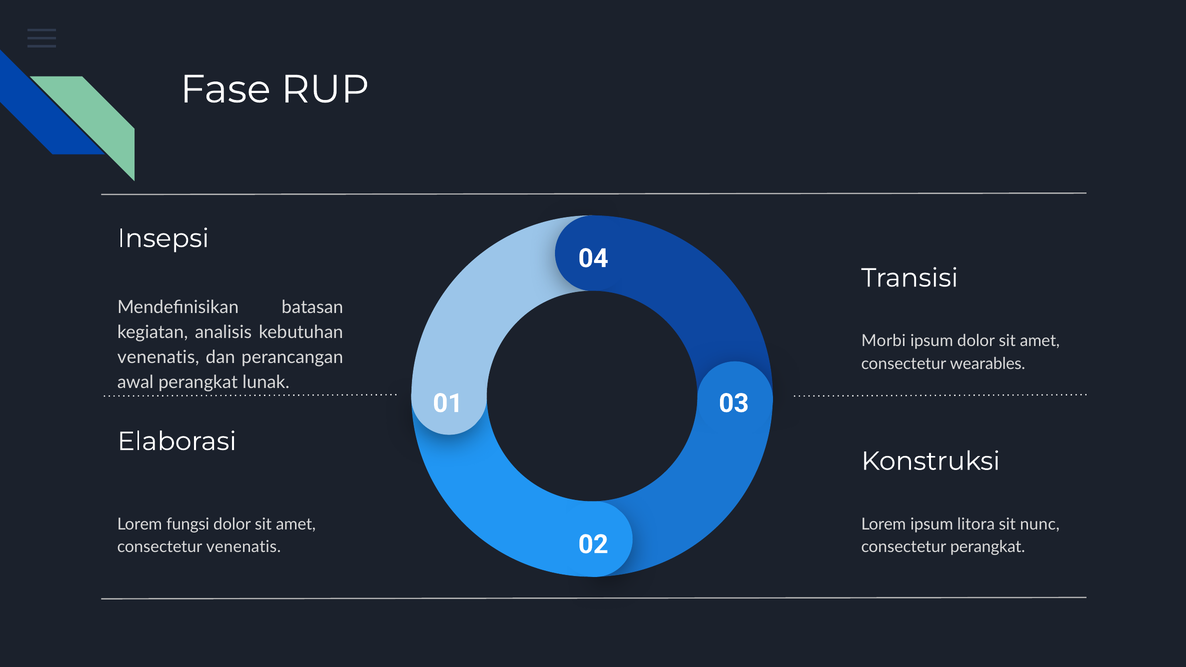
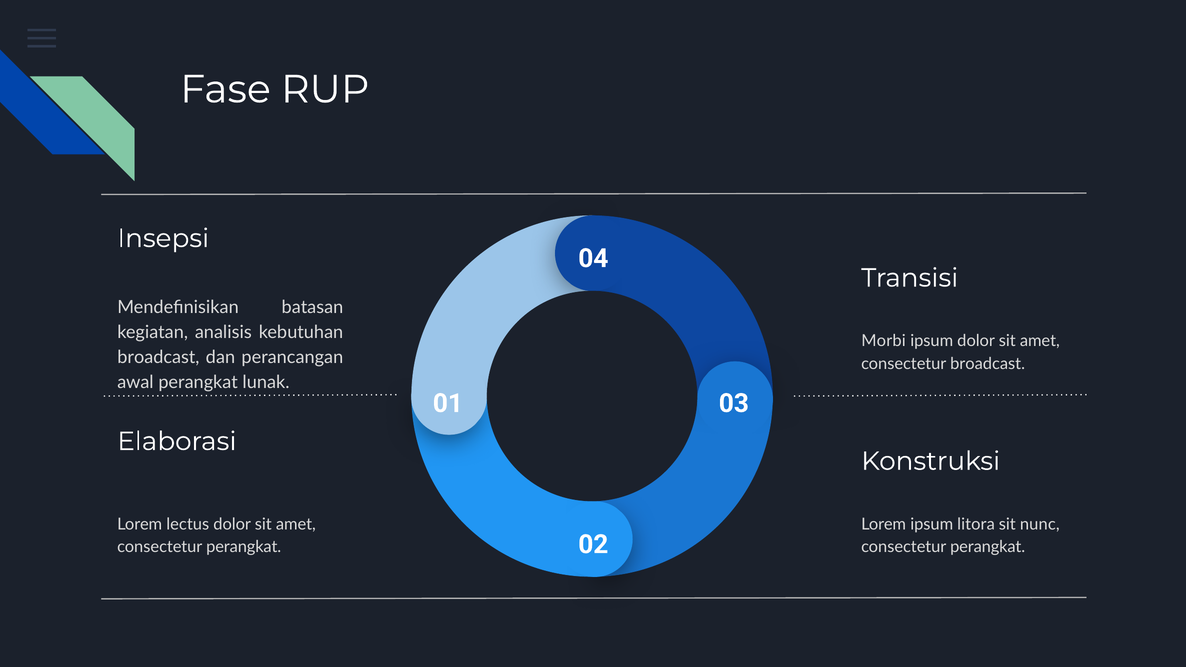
venenatis at (158, 357): venenatis -> broadcast
consectetur wearables: wearables -> broadcast
fungsi: fungsi -> lectus
venenatis at (244, 547): venenatis -> perangkat
